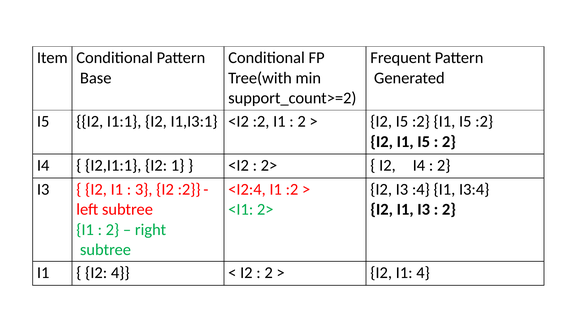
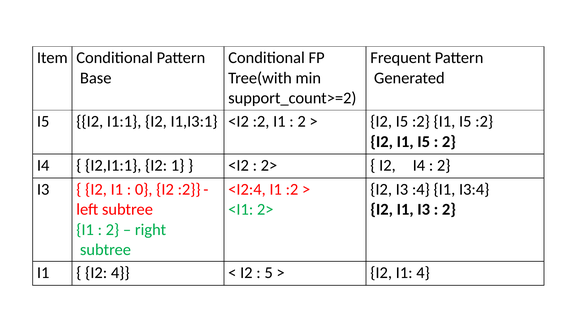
3: 3 -> 0
2 at (269, 272): 2 -> 5
